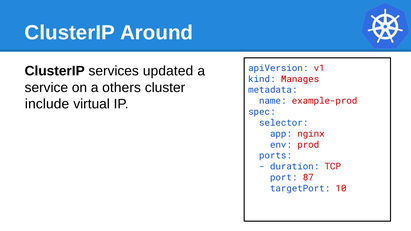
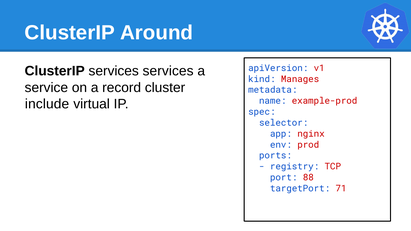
services updated: updated -> services
others: others -> record
duration: duration -> registry
87: 87 -> 88
10: 10 -> 71
